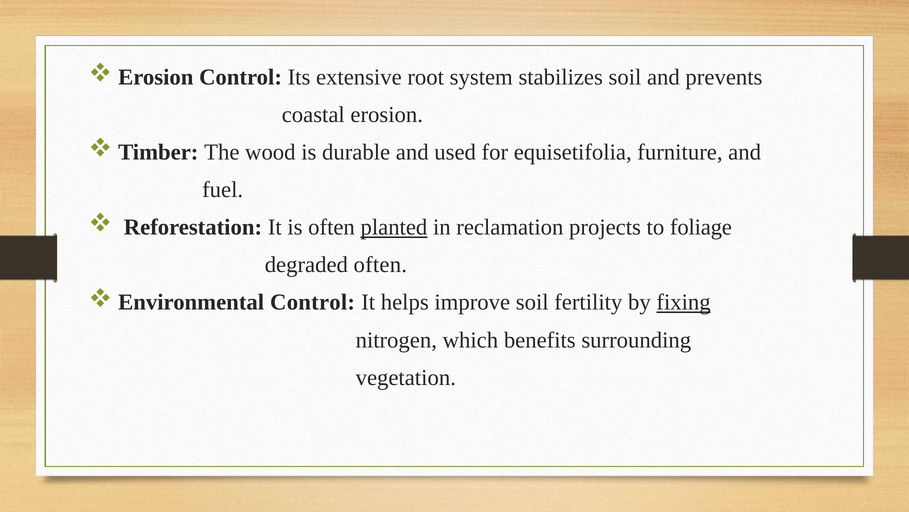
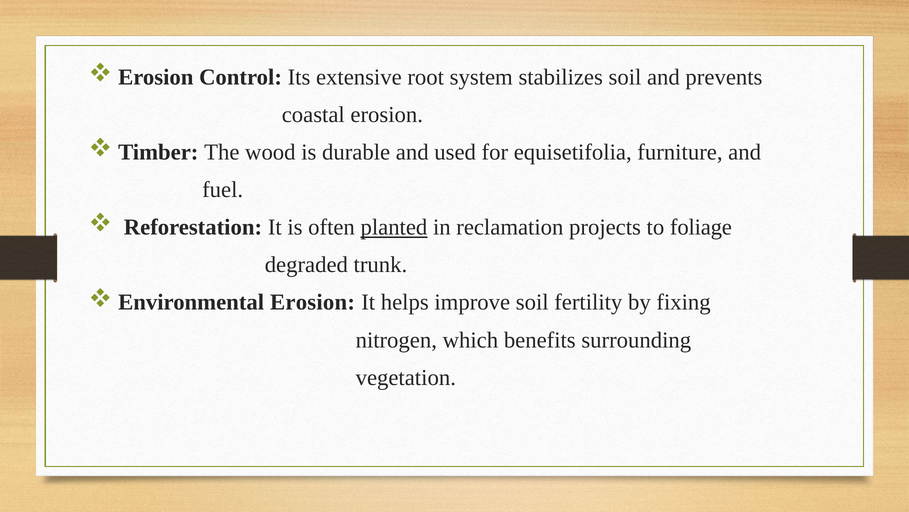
degraded often: often -> trunk
Environmental Control: Control -> Erosion
fixing underline: present -> none
